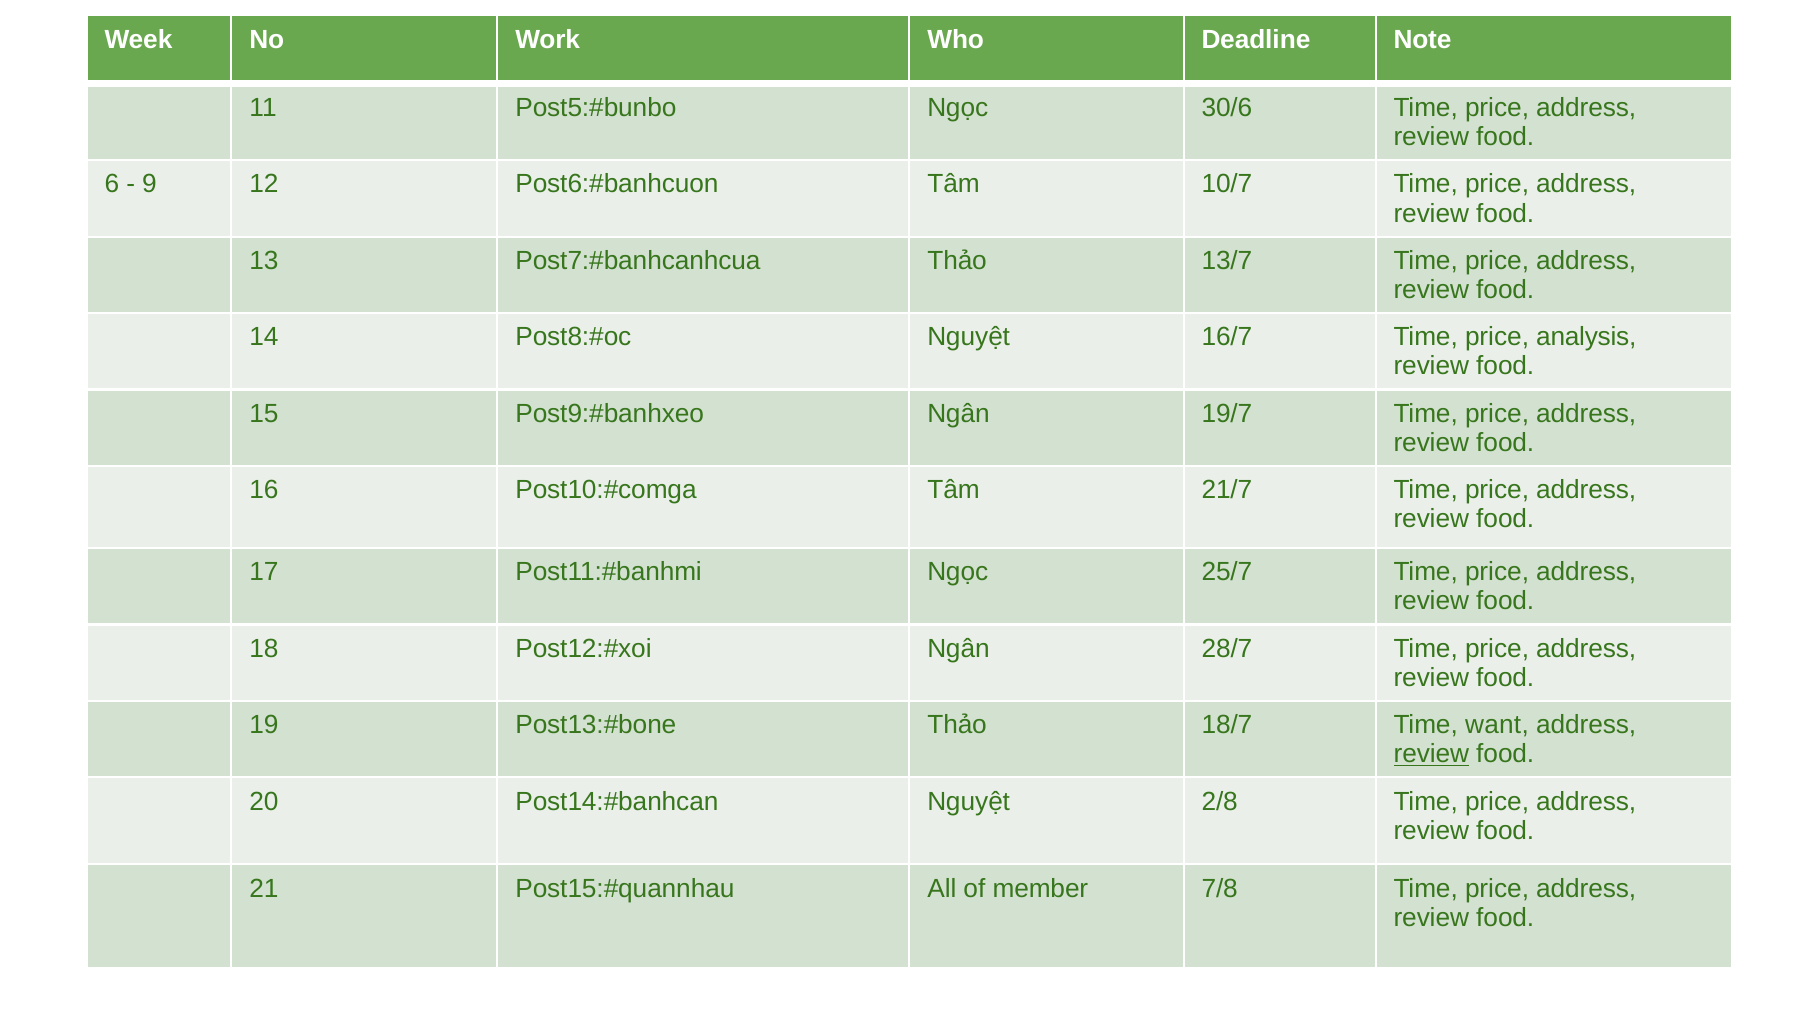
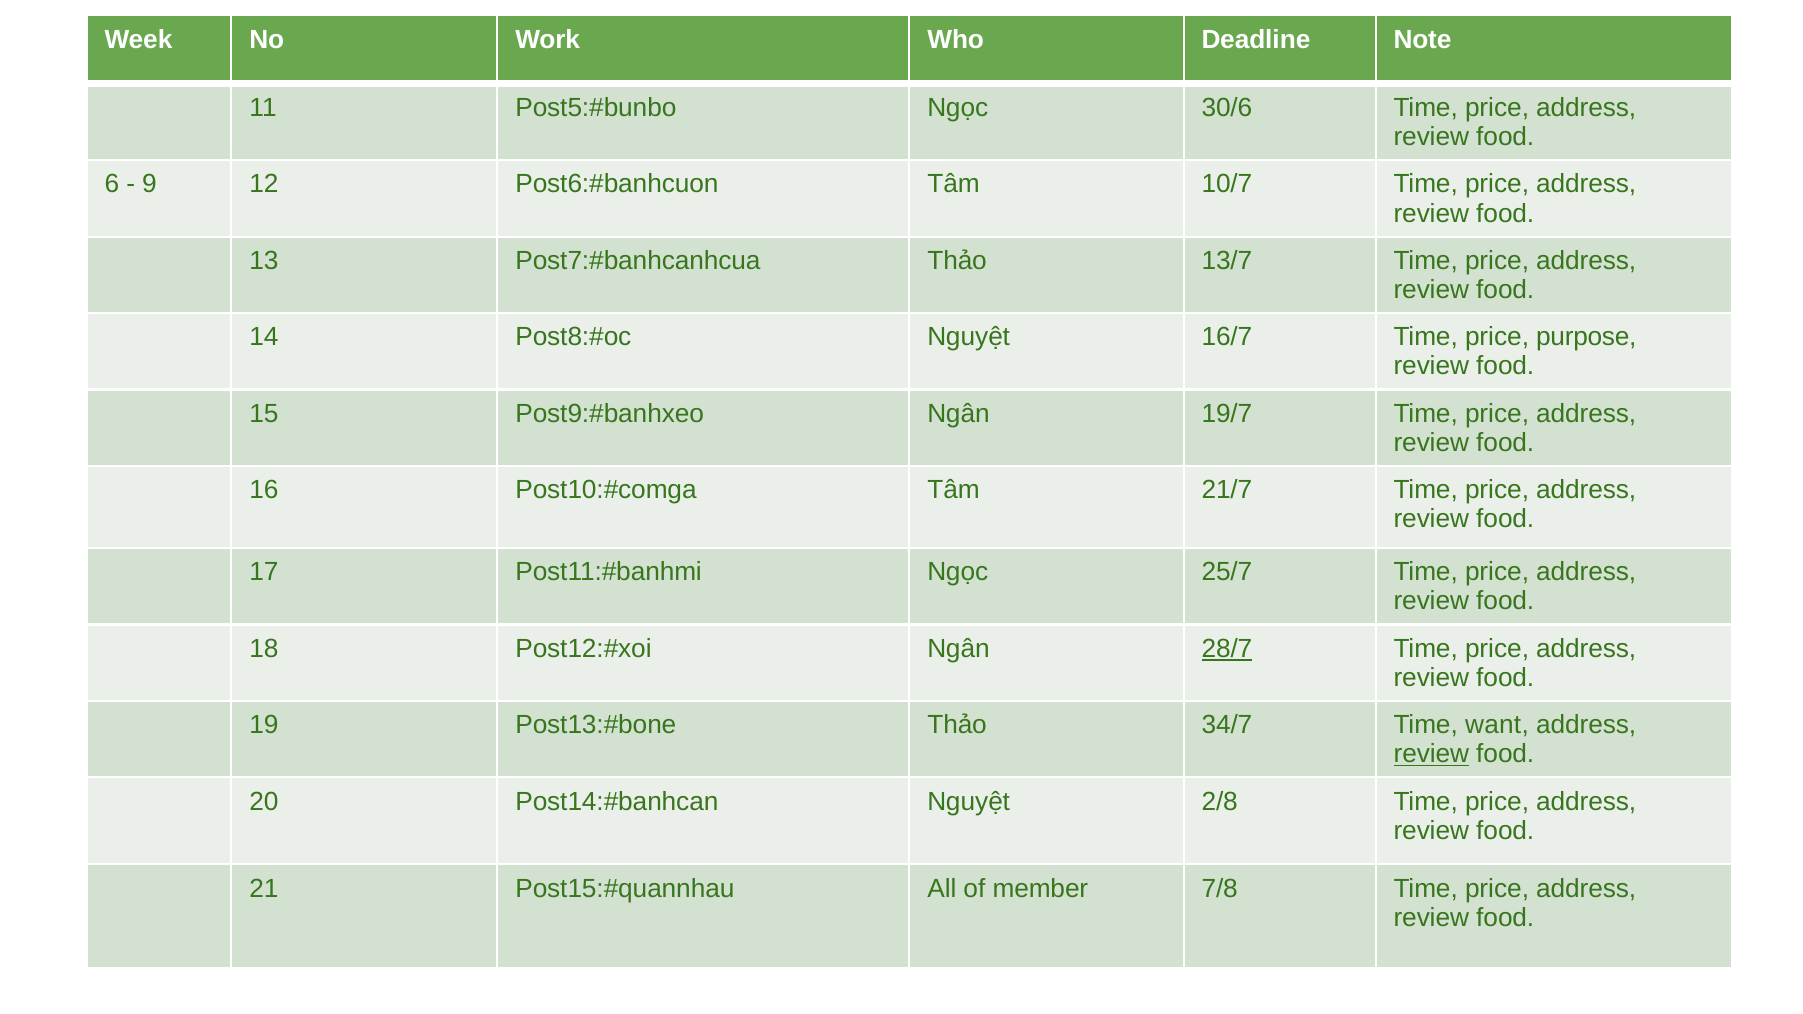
analysis: analysis -> purpose
28/7 underline: none -> present
18/7: 18/7 -> 34/7
